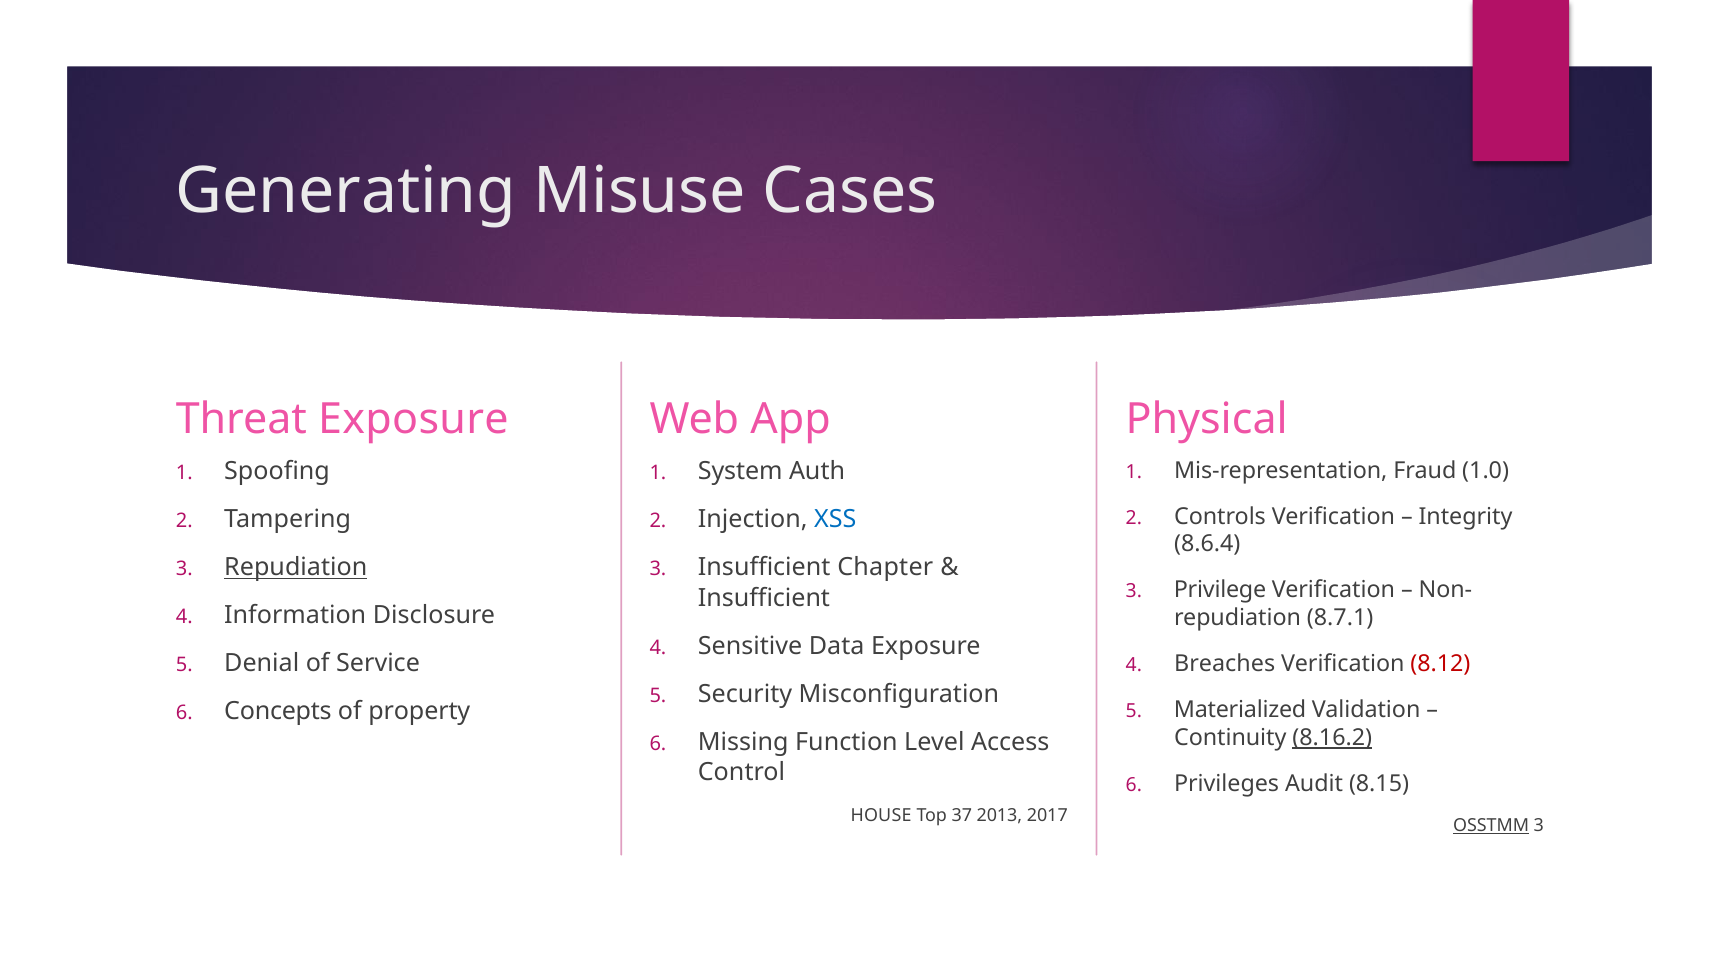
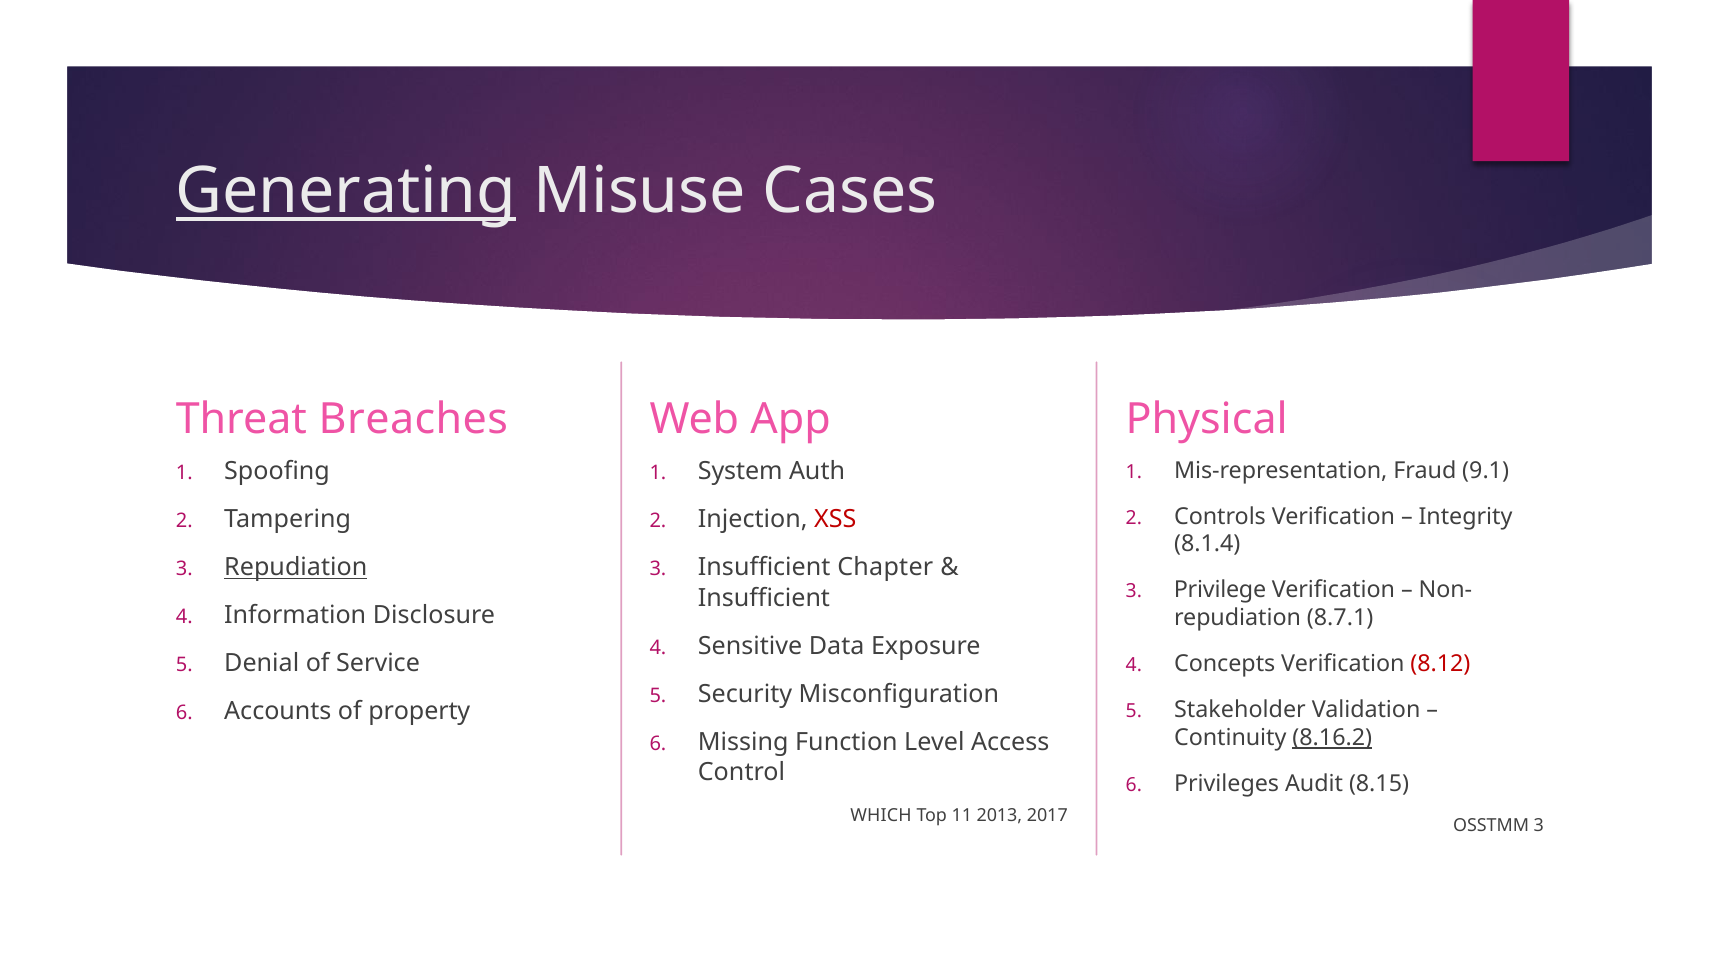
Generating underline: none -> present
Threat Exposure: Exposure -> Breaches
1.0: 1.0 -> 9.1
XSS colour: blue -> red
8.6.4: 8.6.4 -> 8.1.4
Breaches: Breaches -> Concepts
Materialized: Materialized -> Stakeholder
Concepts: Concepts -> Accounts
HOUSE: HOUSE -> WHICH
37: 37 -> 11
OSSTMM underline: present -> none
